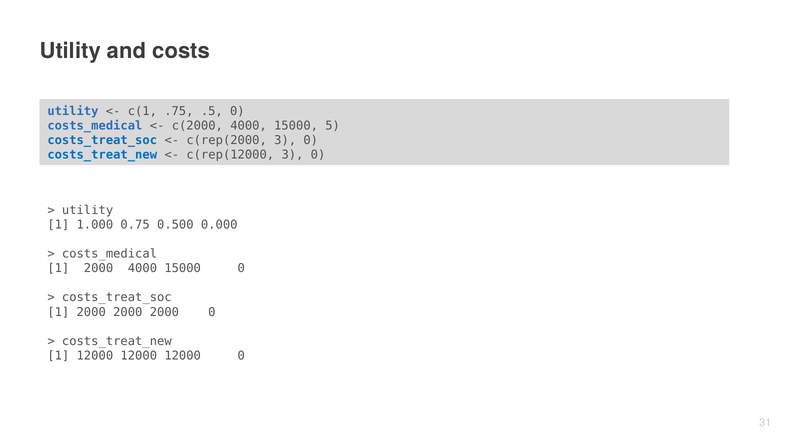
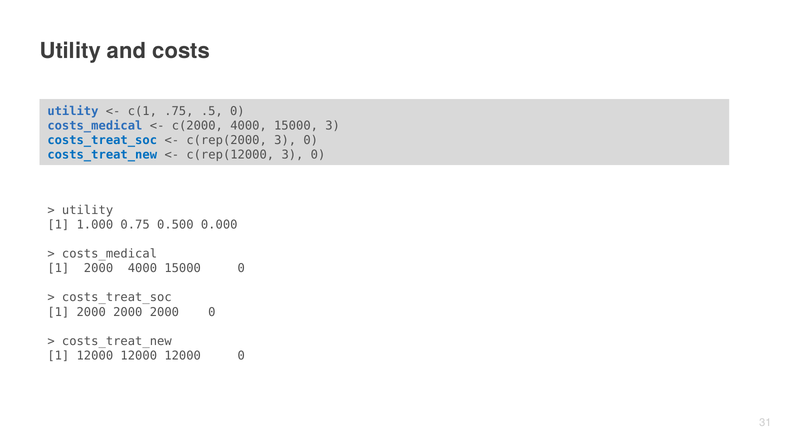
15000 5: 5 -> 3
